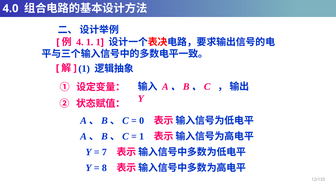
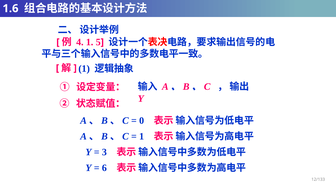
4.0: 4.0 -> 1.6
1 1: 1 -> 5
7: 7 -> 3
8: 8 -> 6
